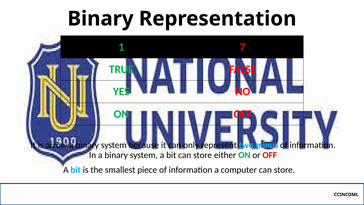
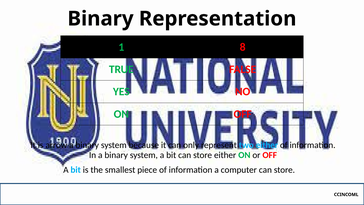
7: 7 -> 8
two minus: minus -> either
